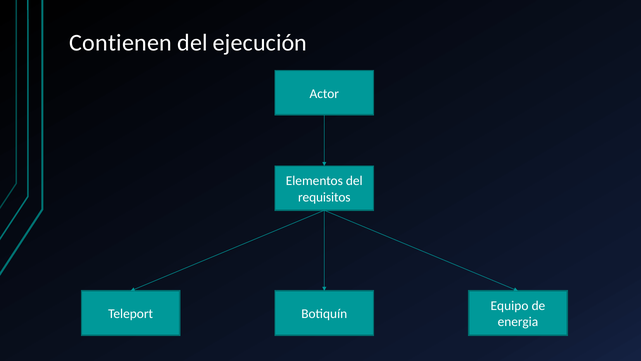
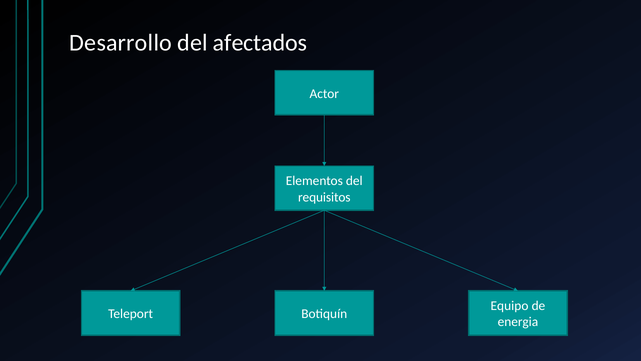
Contienen: Contienen -> Desarrollo
ejecución: ejecución -> afectados
